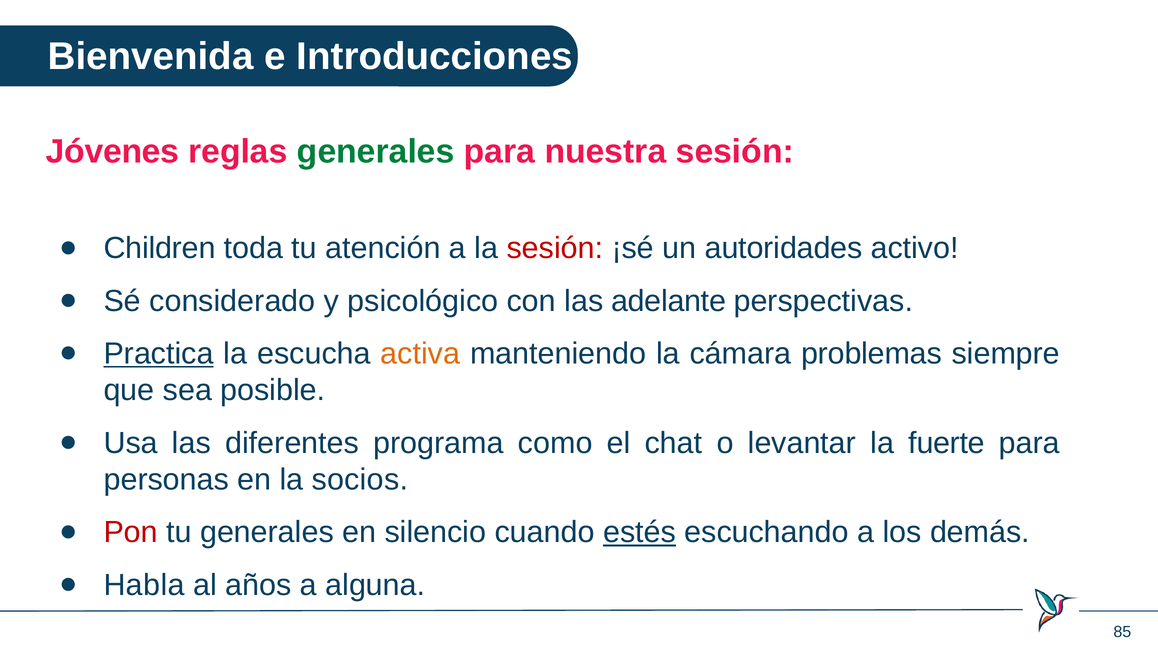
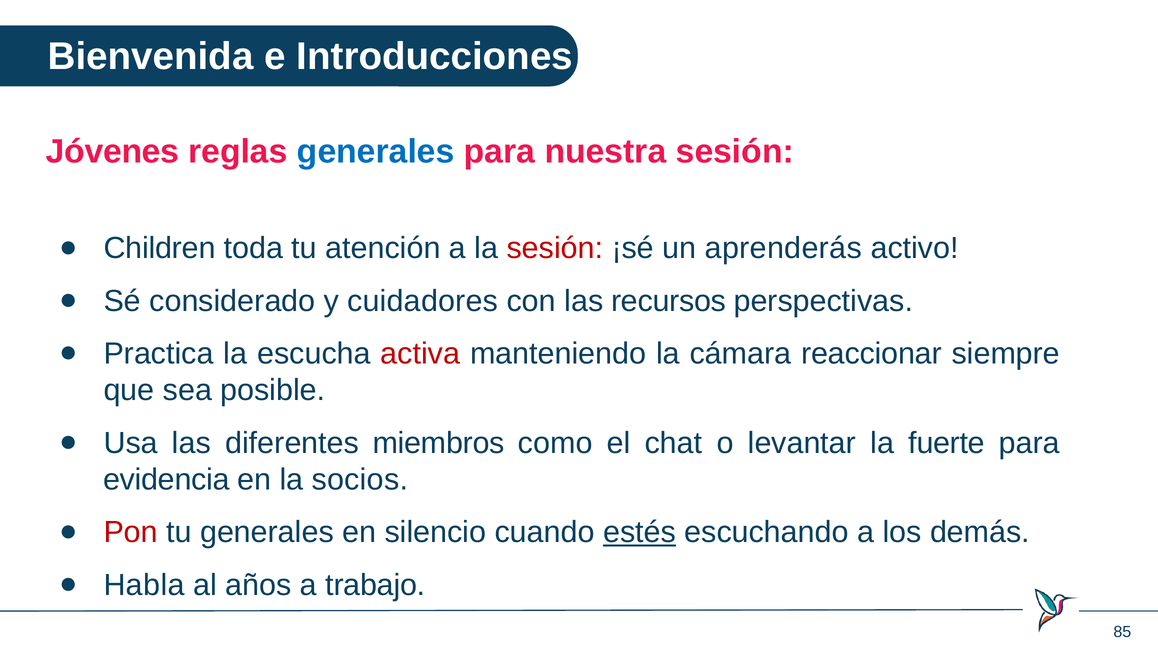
generales at (376, 151) colour: green -> blue
autoridades: autoridades -> aprenderás
psicológico: psicológico -> cuidadores
adelante: adelante -> recursos
Practica underline: present -> none
activa colour: orange -> red
problemas: problemas -> reaccionar
programa: programa -> miembros
personas: personas -> evidencia
alguna: alguna -> trabajo
